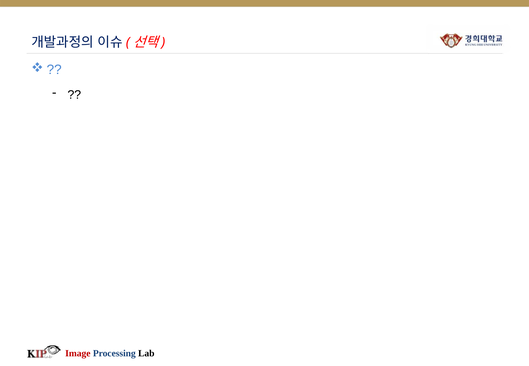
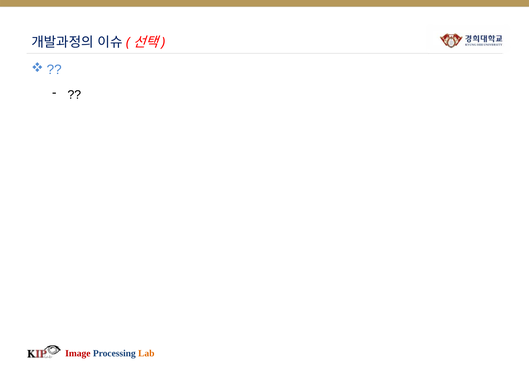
Lab colour: black -> orange
